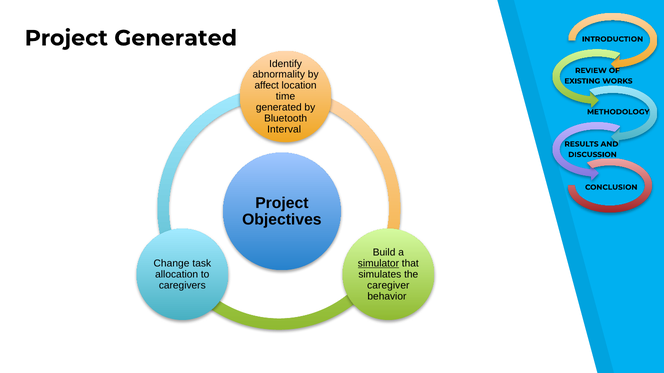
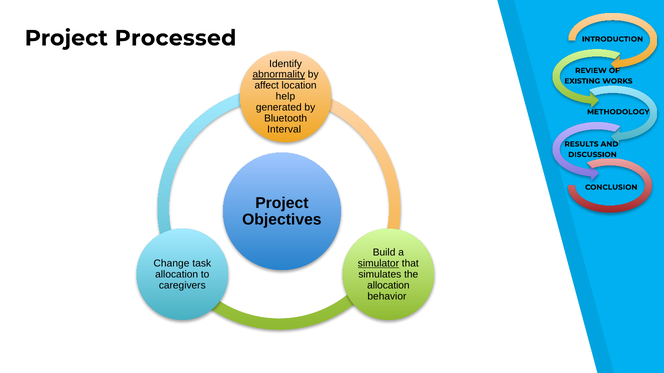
Project Generated: Generated -> Processed
abnormality underline: none -> present
time: time -> help
caregiver at (388, 286): caregiver -> allocation
